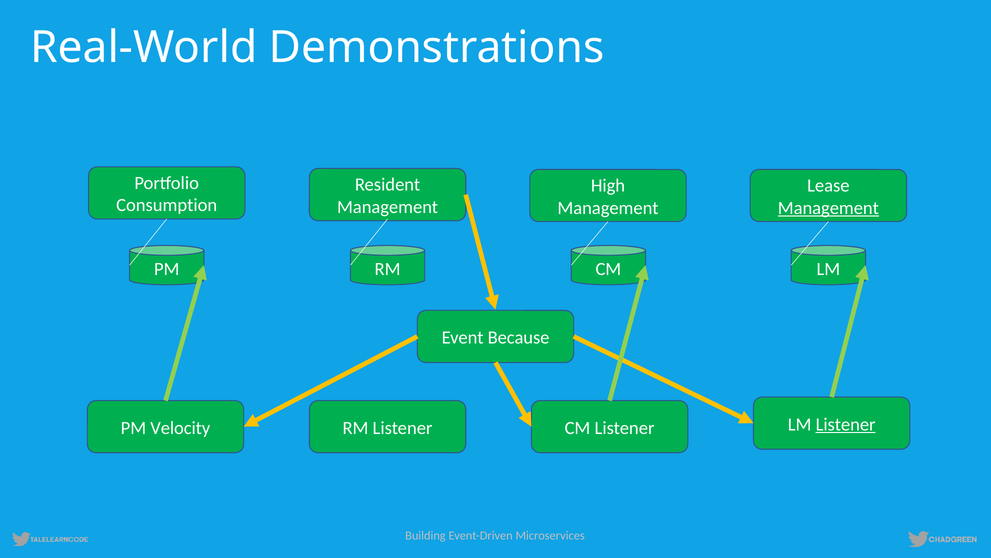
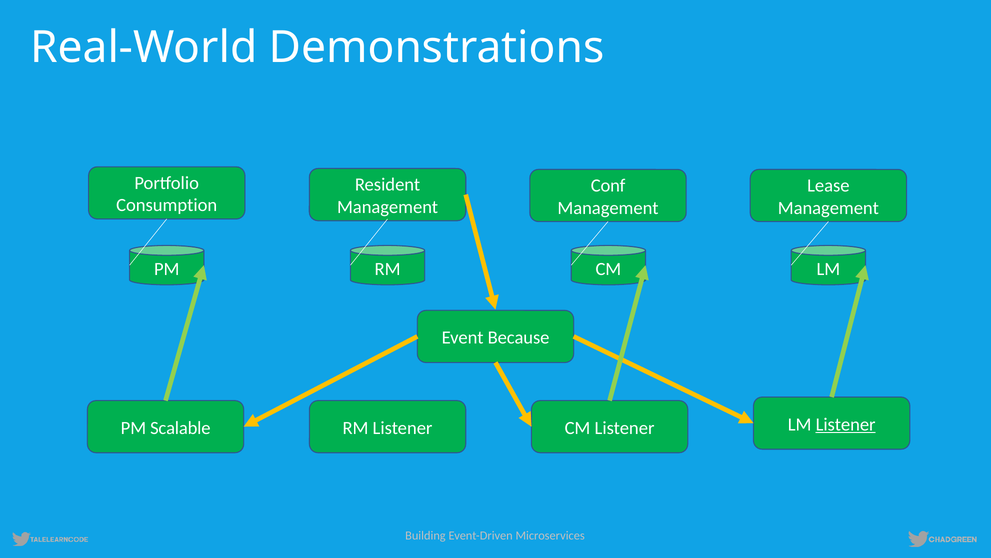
High: High -> Conf
Management at (828, 208) underline: present -> none
Velocity: Velocity -> Scalable
